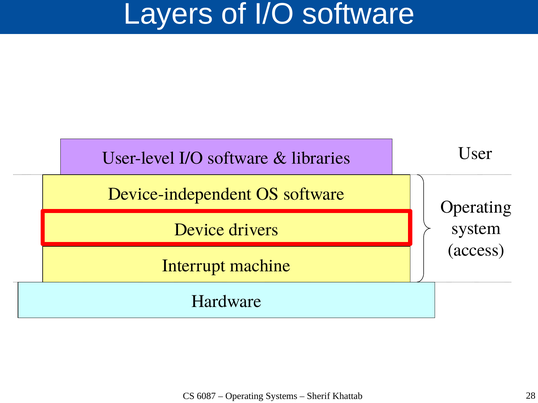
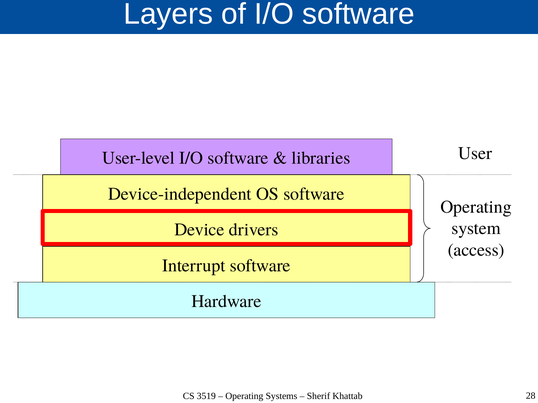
Interrupt machine: machine -> software
6087: 6087 -> 3519
